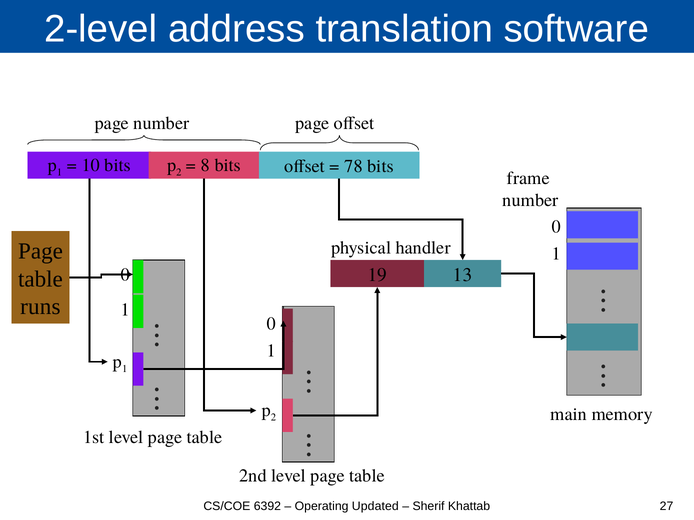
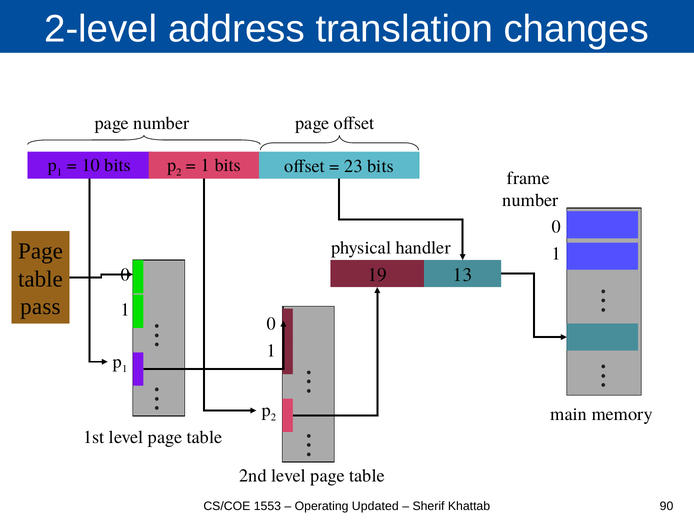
software: software -> changes
8 at (205, 165): 8 -> 1
78: 78 -> 23
runs: runs -> pass
6392: 6392 -> 1553
27: 27 -> 90
